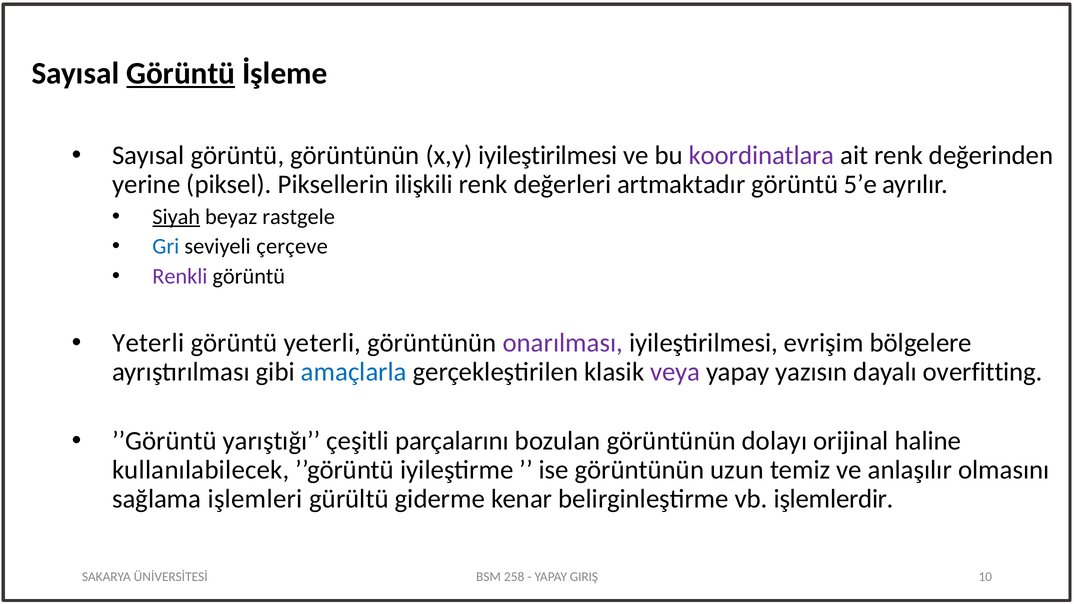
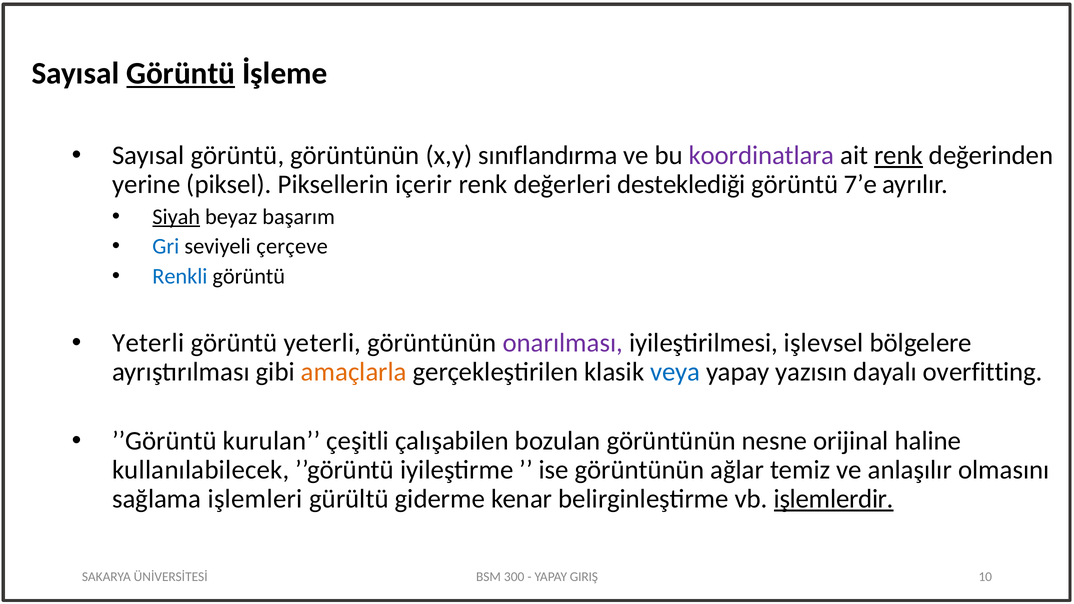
x,y iyileştirilmesi: iyileştirilmesi -> sınıflandırma
renk at (899, 156) underline: none -> present
ilişkili: ilişkili -> içerir
artmaktadır: artmaktadır -> desteklediği
5’e: 5’e -> 7’e
rastgele: rastgele -> başarım
Renkli colour: purple -> blue
evrişim: evrişim -> işlevsel
amaçlarla colour: blue -> orange
veya colour: purple -> blue
yarıştığı: yarıştığı -> kurulan
parçalarını: parçalarını -> çalışabilen
dolayı: dolayı -> nesne
uzun: uzun -> ağlar
işlemlerdir underline: none -> present
258: 258 -> 300
